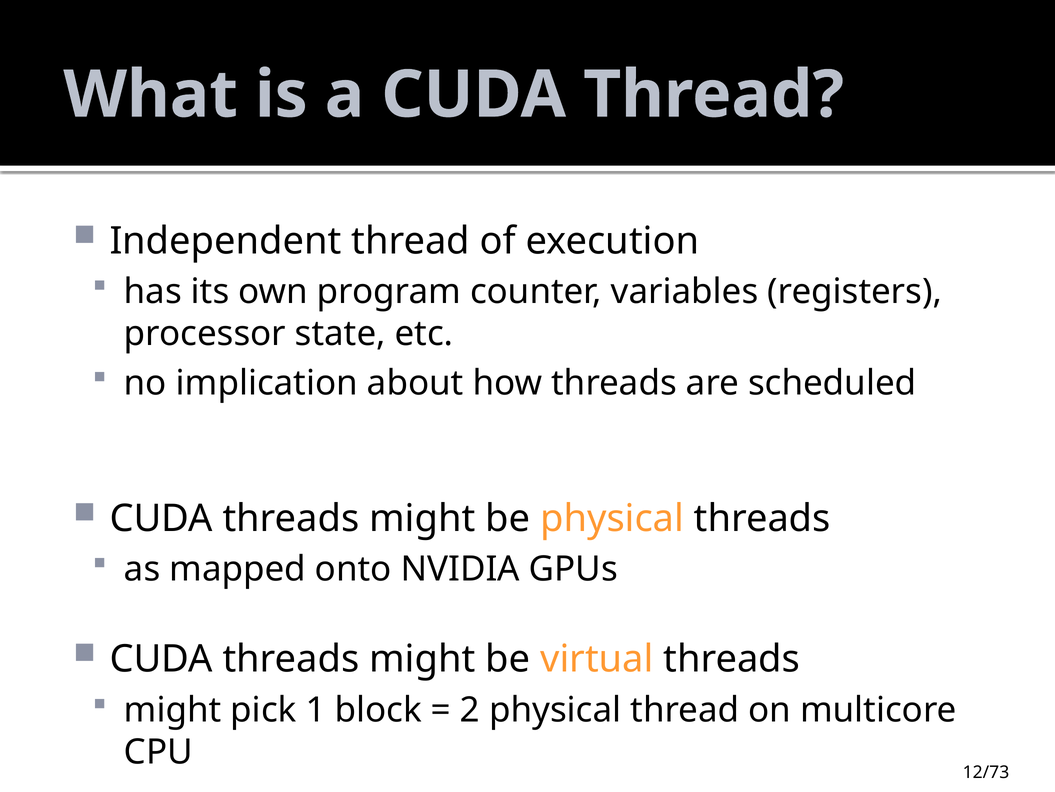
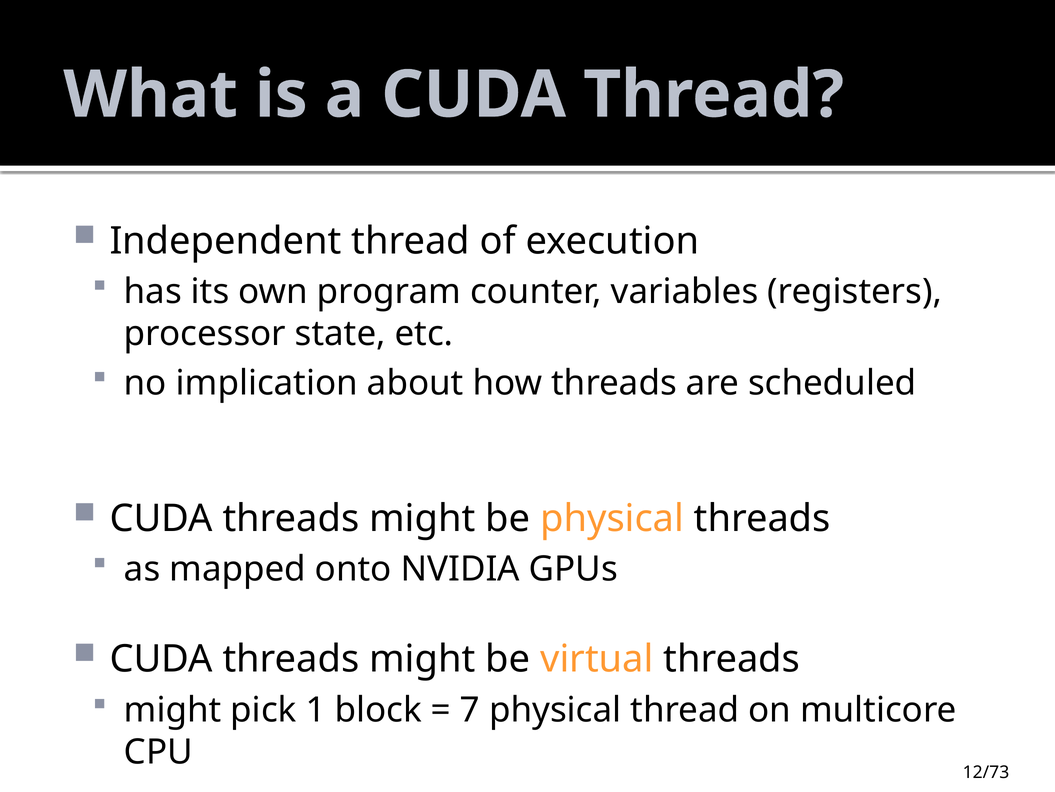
2: 2 -> 7
